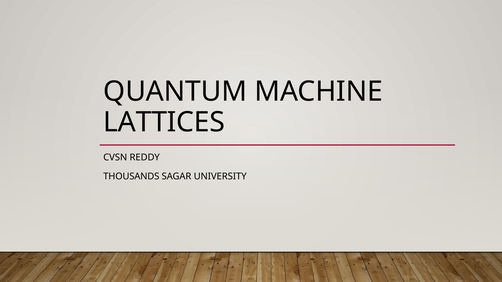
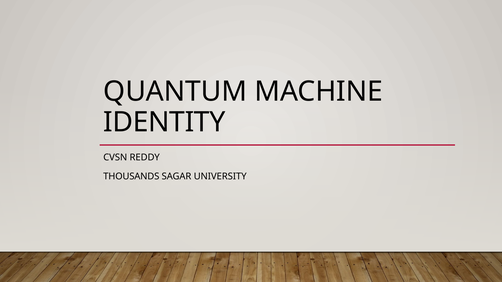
LATTICES: LATTICES -> IDENTITY
